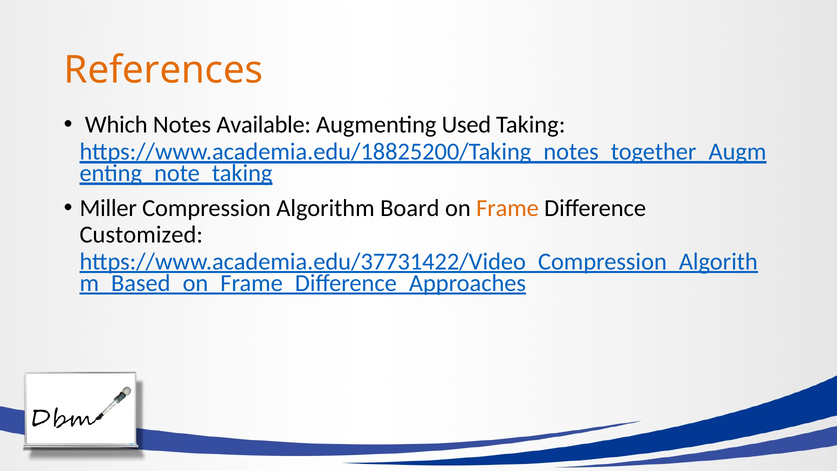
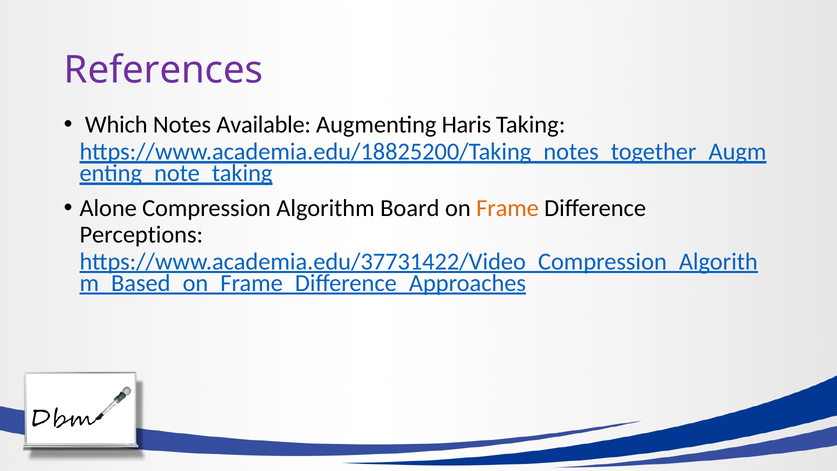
References colour: orange -> purple
Used: Used -> Haris
Miller: Miller -> Alone
Customized: Customized -> Perceptions
